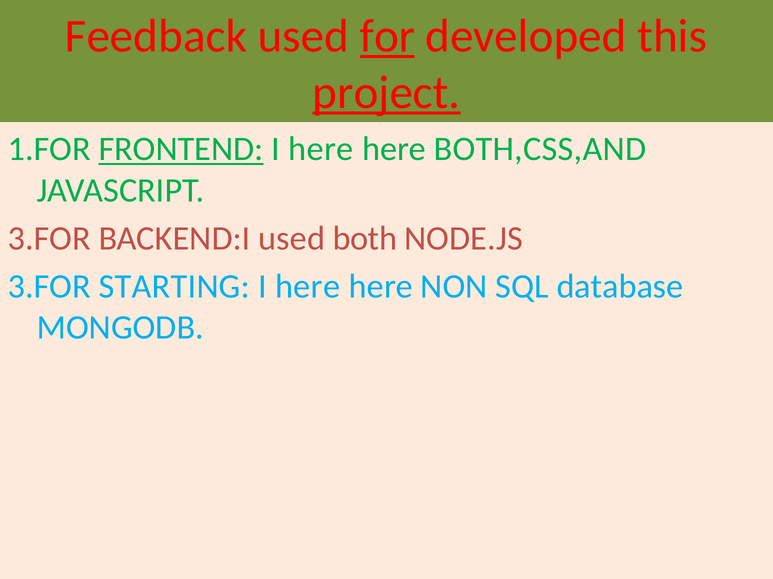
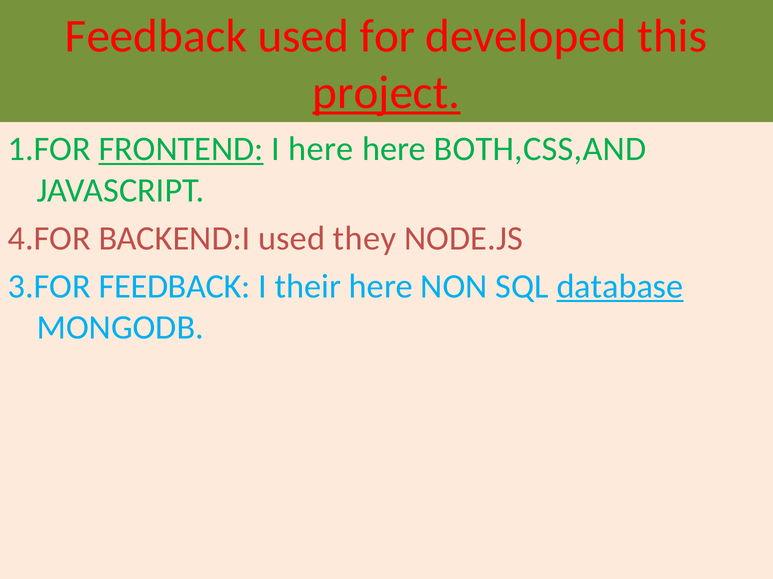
for underline: present -> none
3.FOR at (49, 239): 3.FOR -> 4.FOR
both: both -> they
3.FOR STARTING: STARTING -> FEEDBACK
here at (308, 287): here -> their
database underline: none -> present
